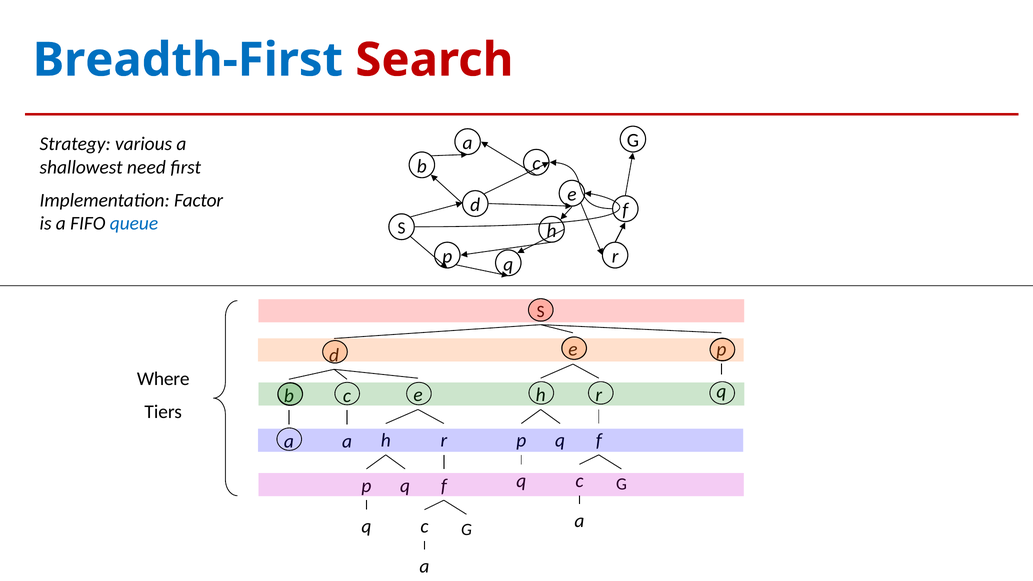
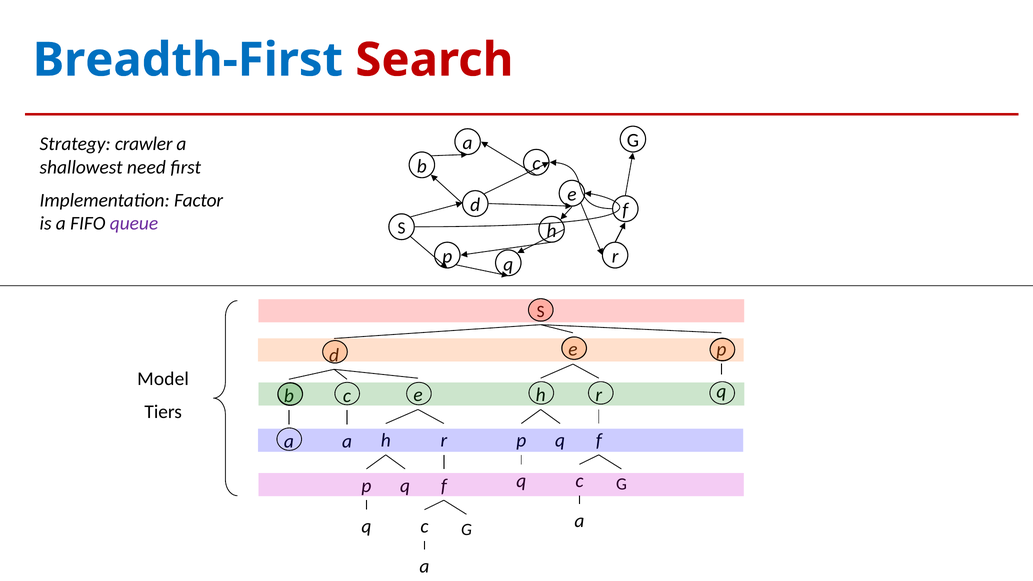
various: various -> crawler
queue colour: blue -> purple
Where: Where -> Model
